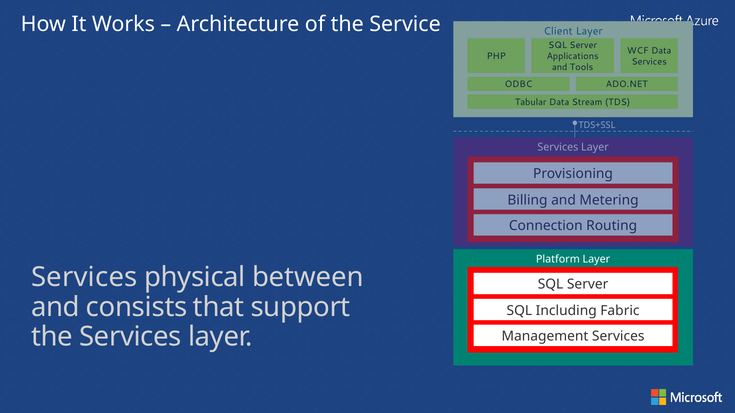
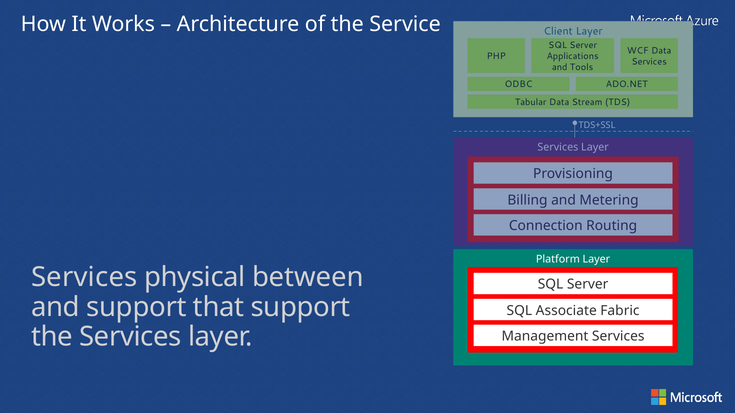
and consists: consists -> support
Including: Including -> Associate
